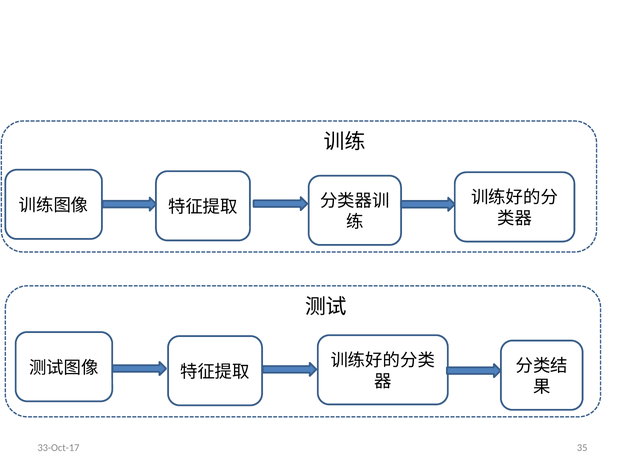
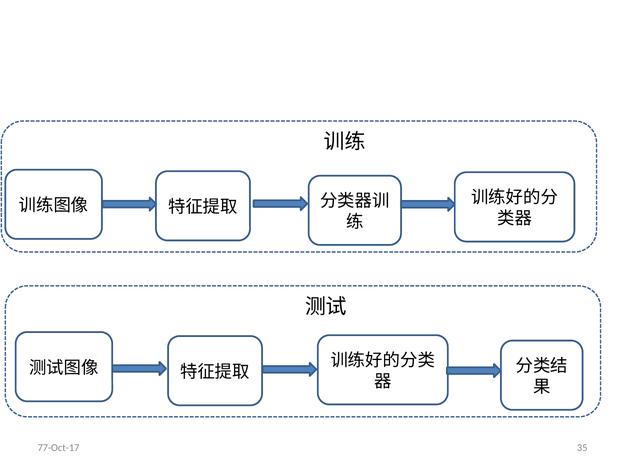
33-Oct-17: 33-Oct-17 -> 77-Oct-17
